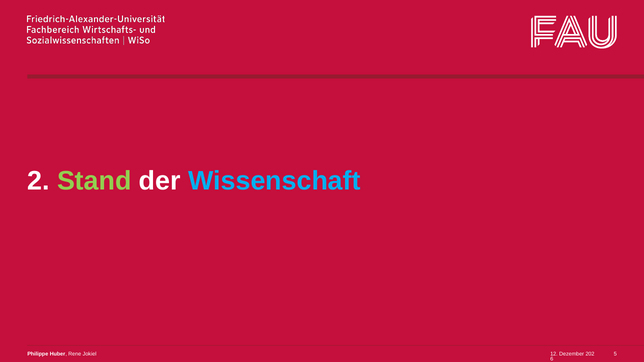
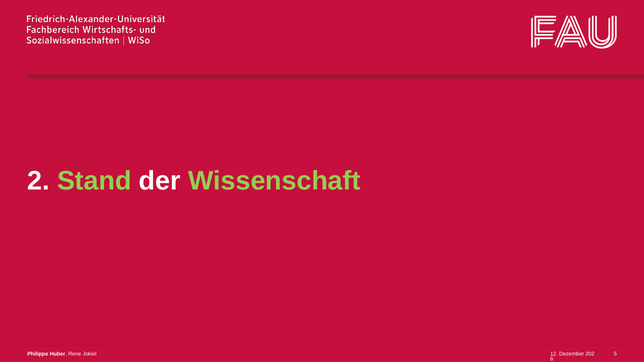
Wissenschaft colour: light blue -> light green
